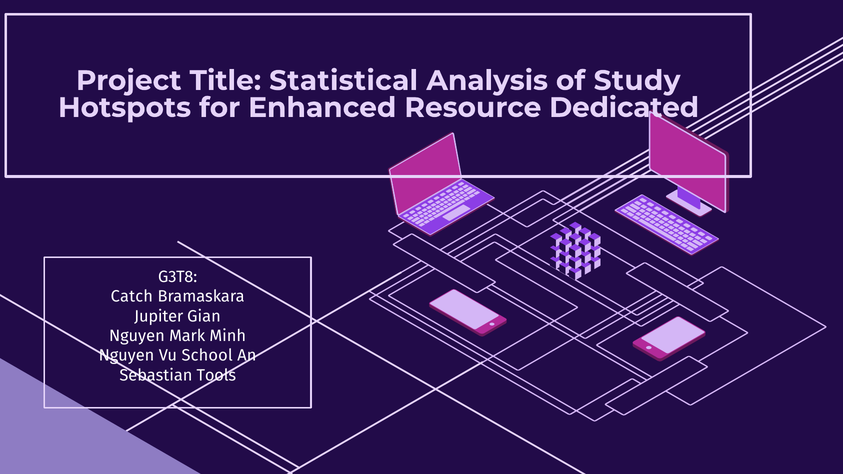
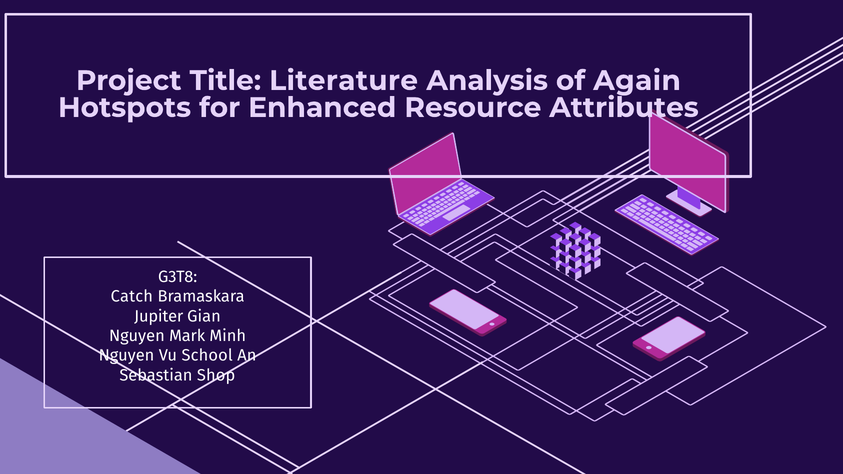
Statistical: Statistical -> Literature
Study: Study -> Again
Dedicated: Dedicated -> Attributes
Tools: Tools -> Shop
